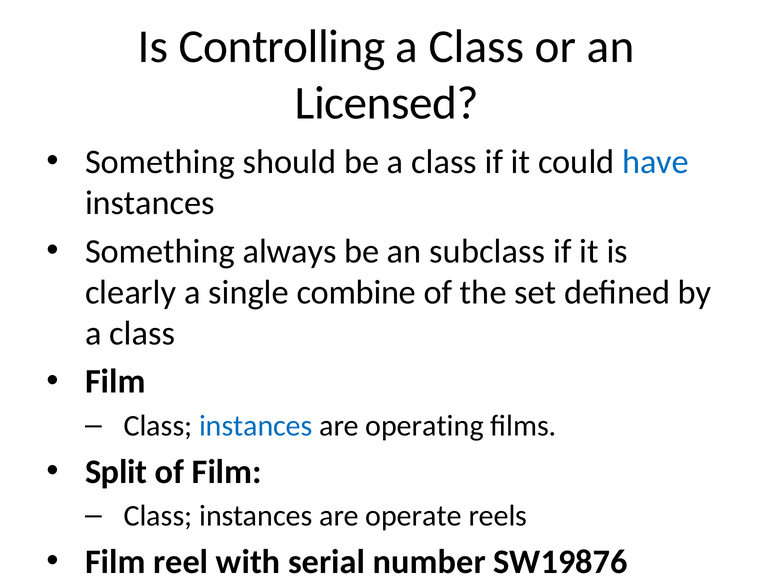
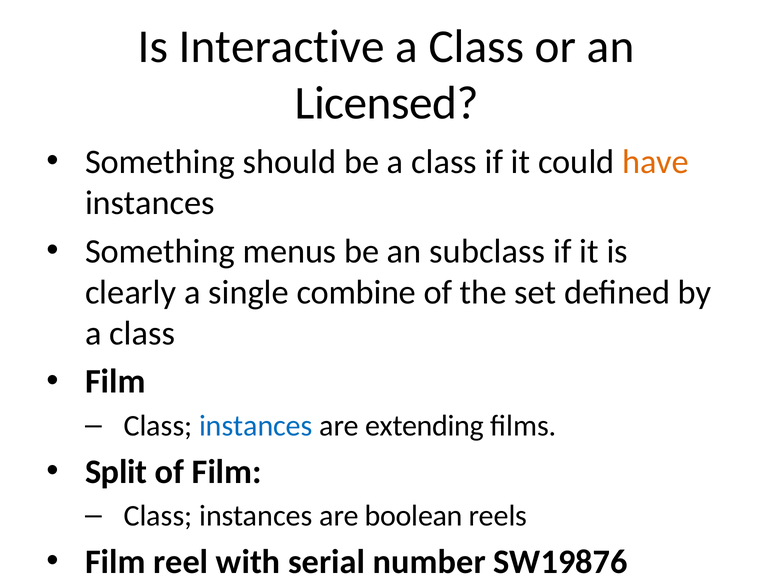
Controlling: Controlling -> Interactive
have colour: blue -> orange
always: always -> menus
operating: operating -> extending
operate: operate -> boolean
